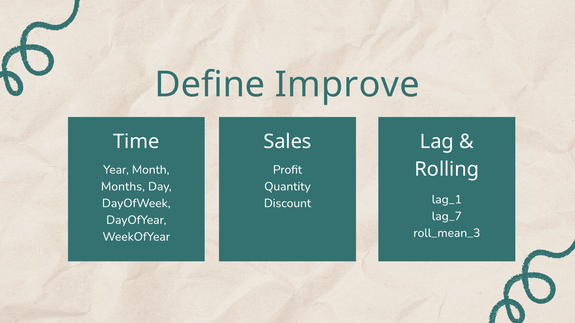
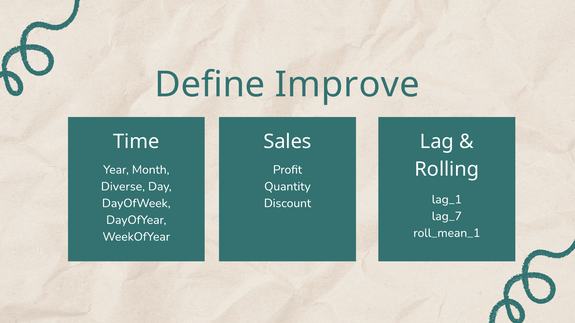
Months: Months -> Diverse
roll_mean_3: roll_mean_3 -> roll_mean_1
